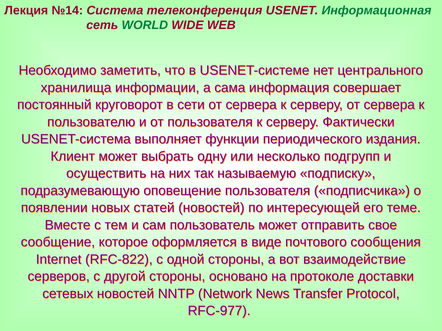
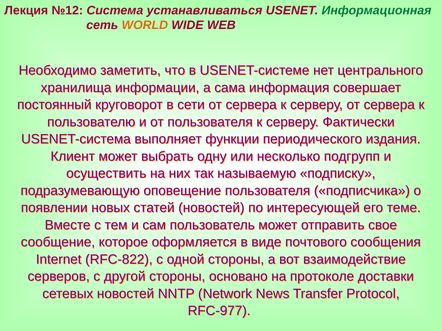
№14: №14 -> №12
телеконференция: телеконференция -> устанавливаться
WORLD colour: green -> orange
